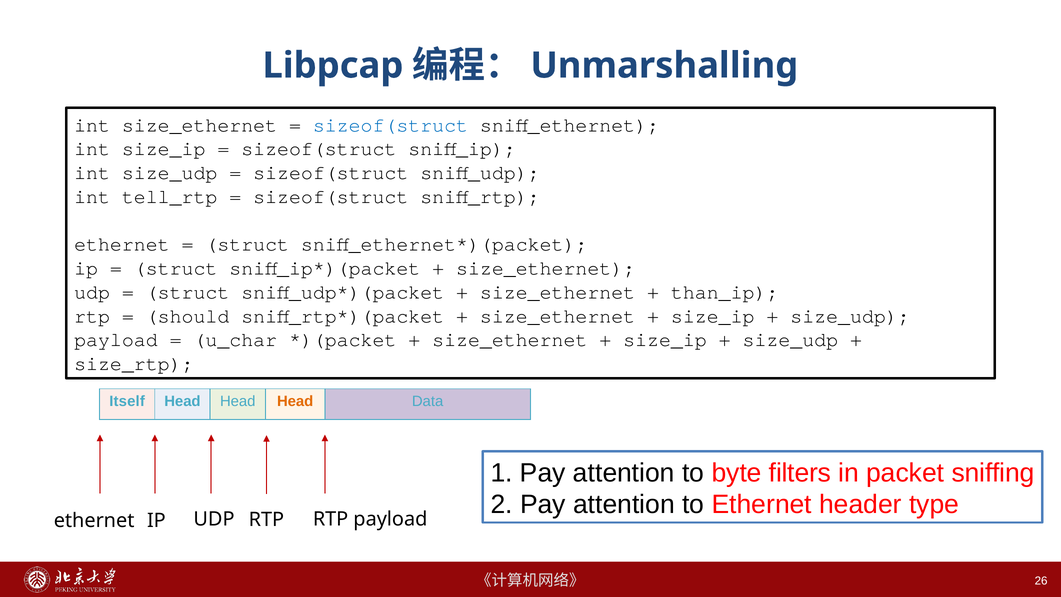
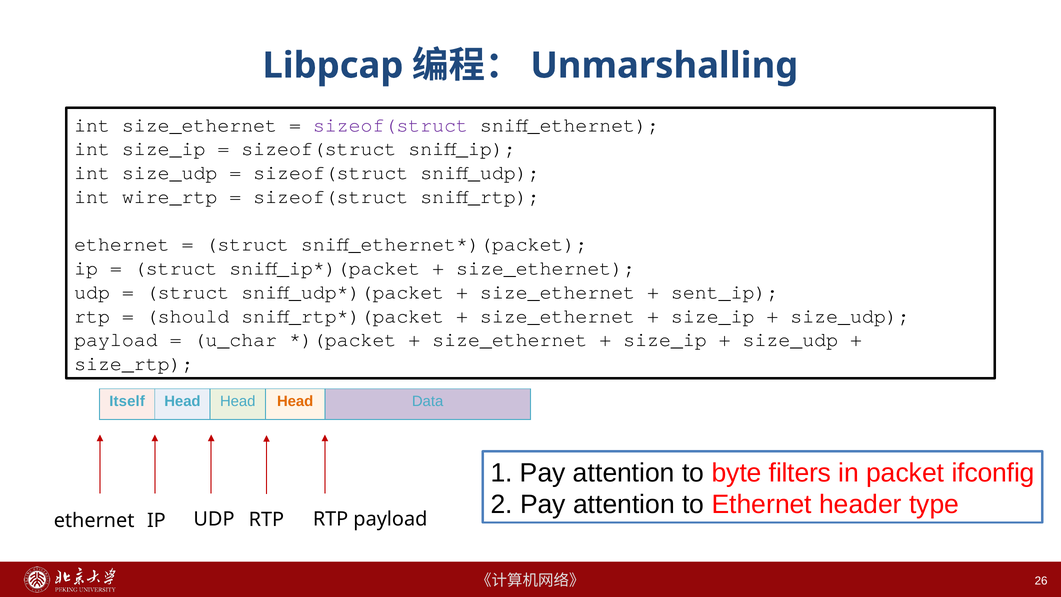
sizeof(struct at (390, 125) colour: blue -> purple
tell_rtp: tell_rtp -> wire_rtp
than_ip: than_ip -> sent_ip
sniffing: sniffing -> ifconfig
